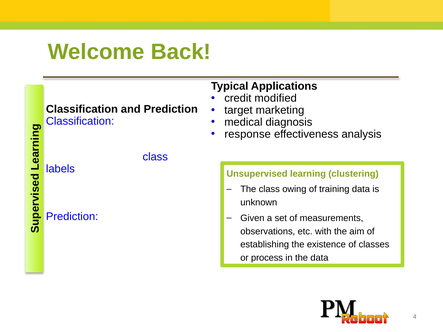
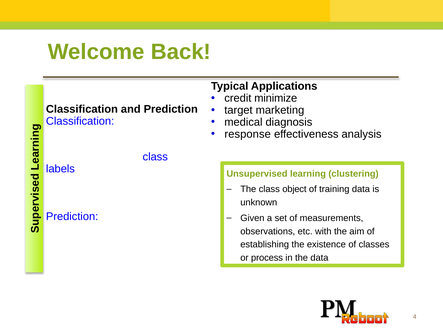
modified: modified -> minimize
owing: owing -> object
